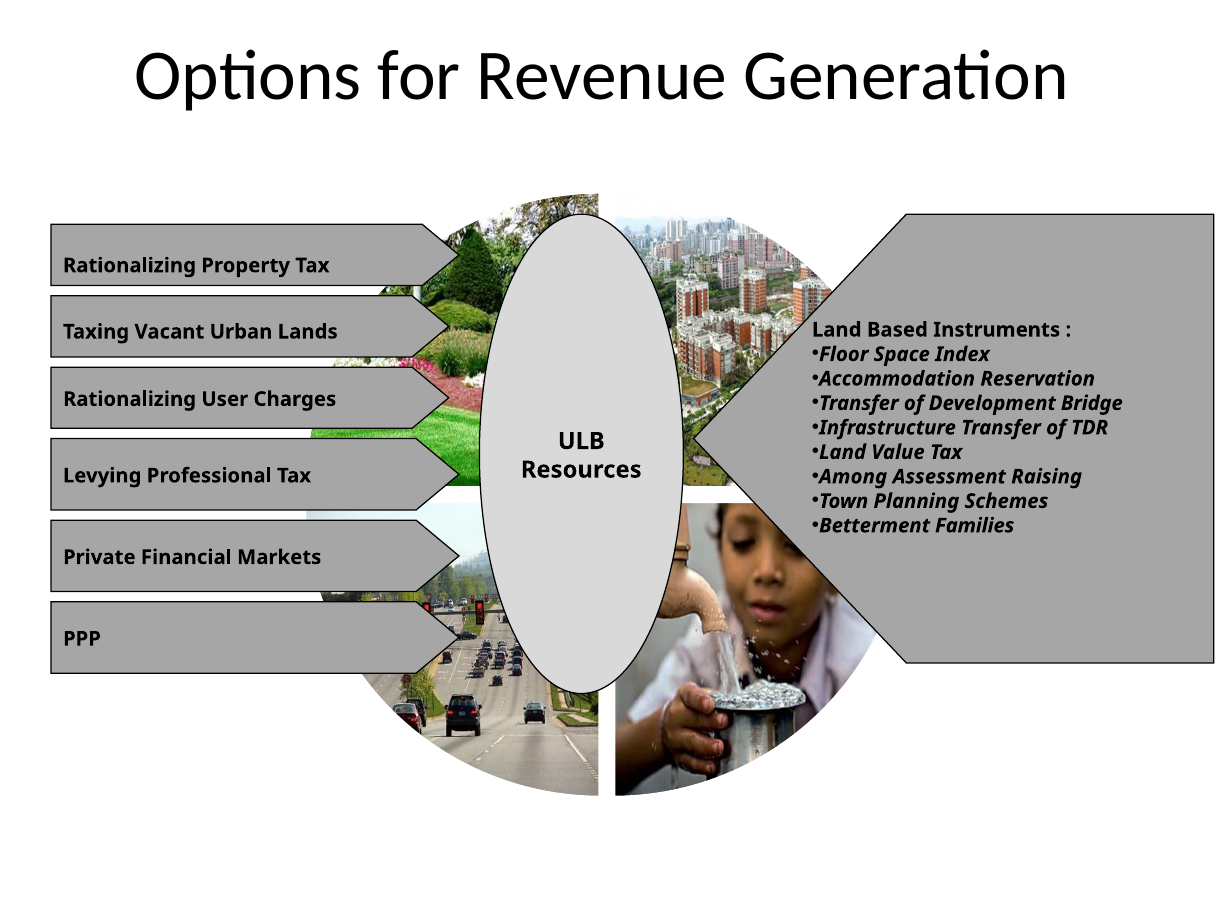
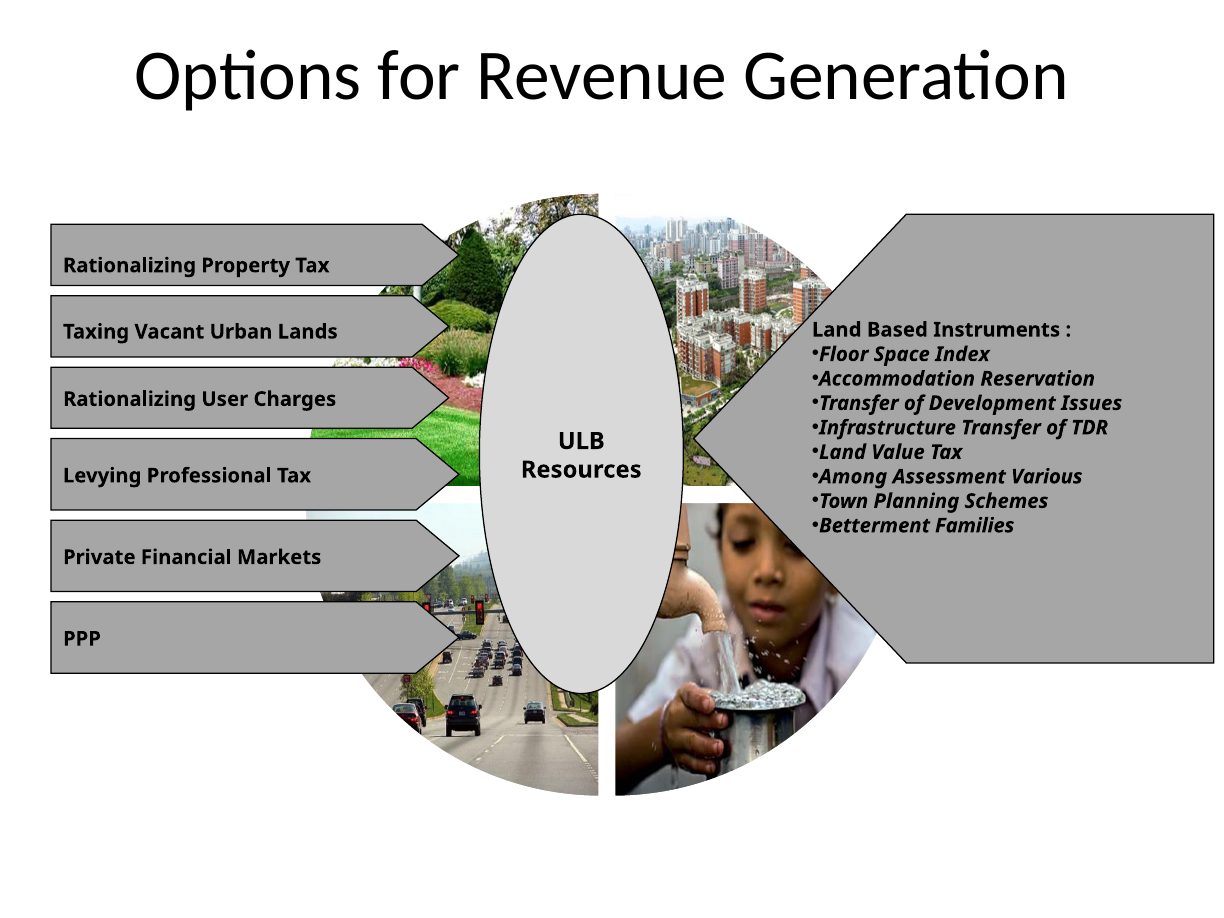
Bridge: Bridge -> Issues
Raising: Raising -> Various
